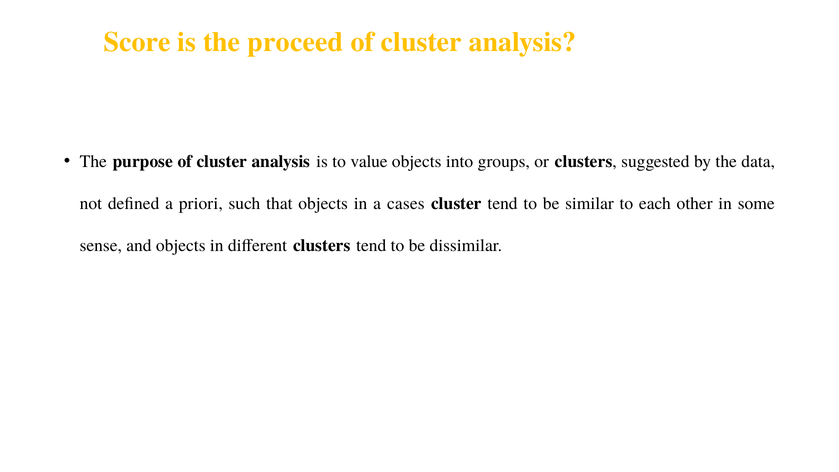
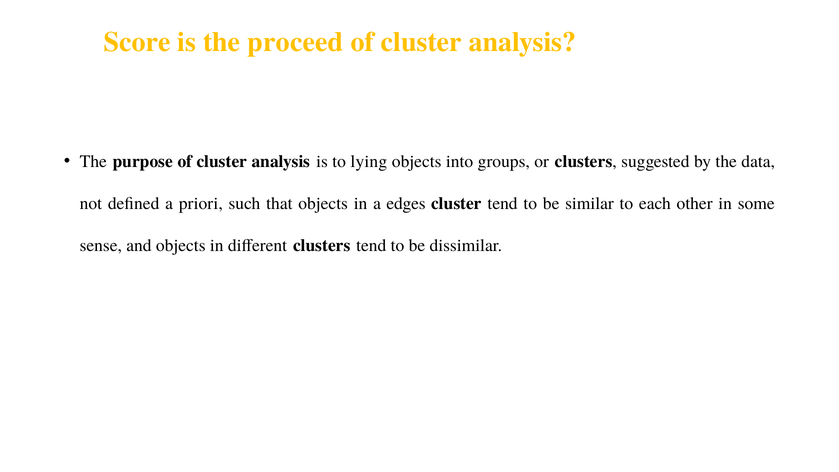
value: value -> lying
cases: cases -> edges
